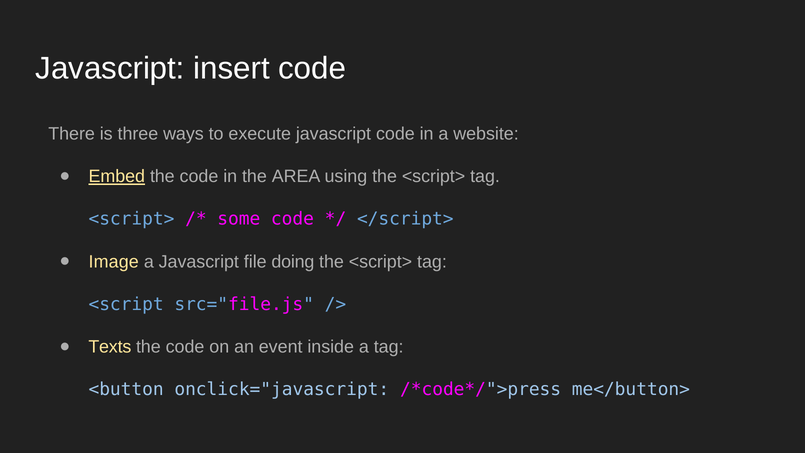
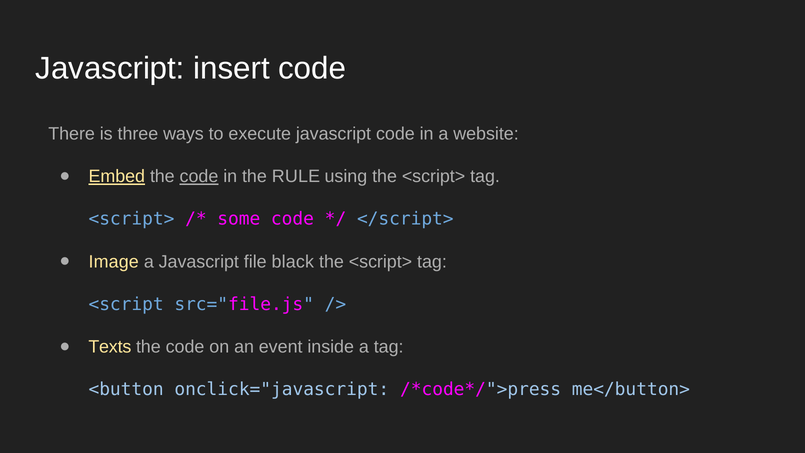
code at (199, 176) underline: none -> present
AREA: AREA -> RULE
doing: doing -> black
